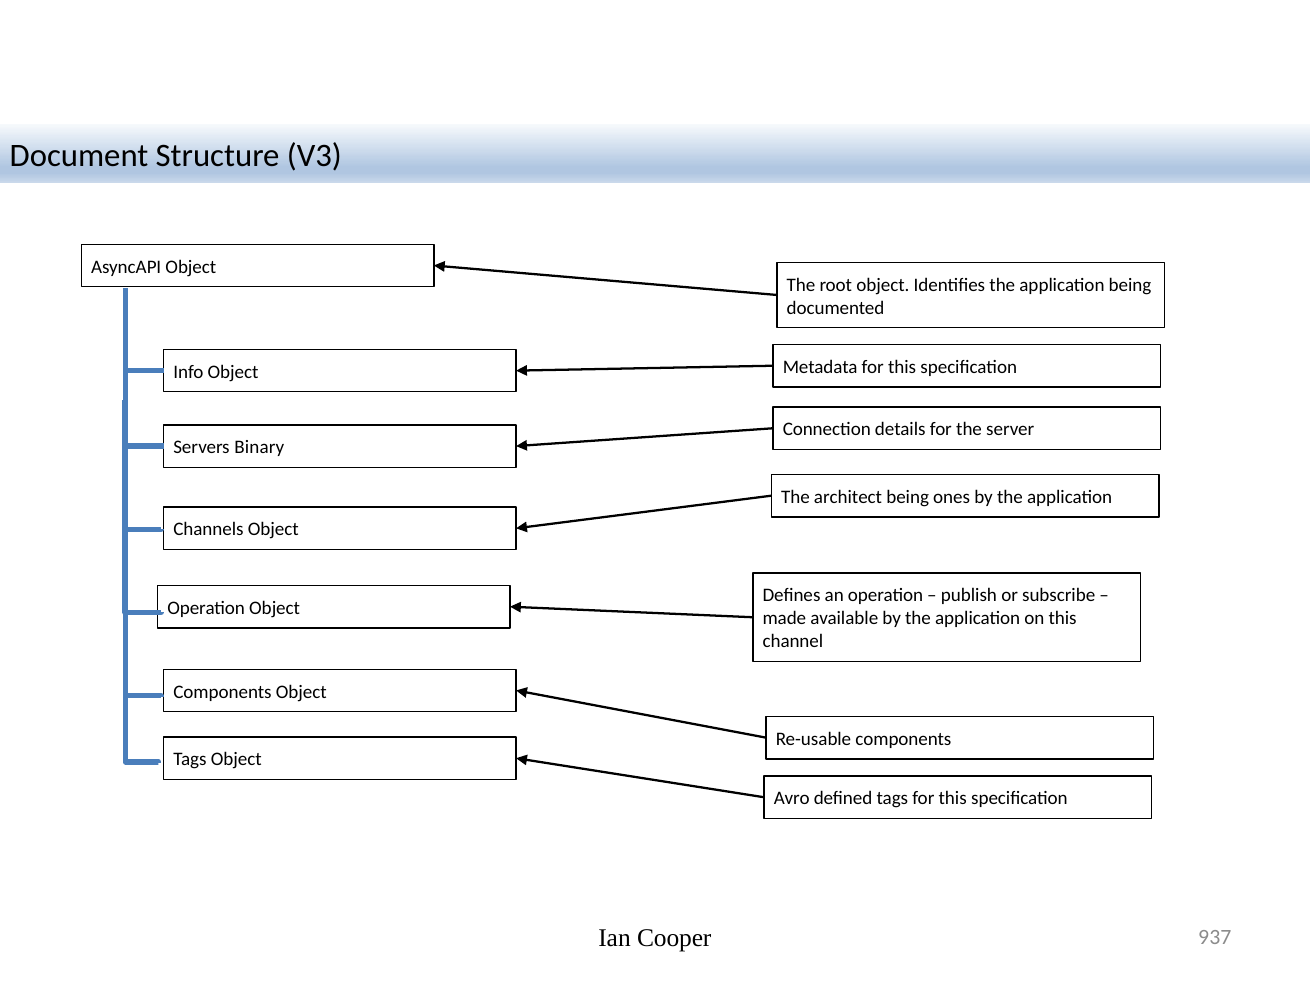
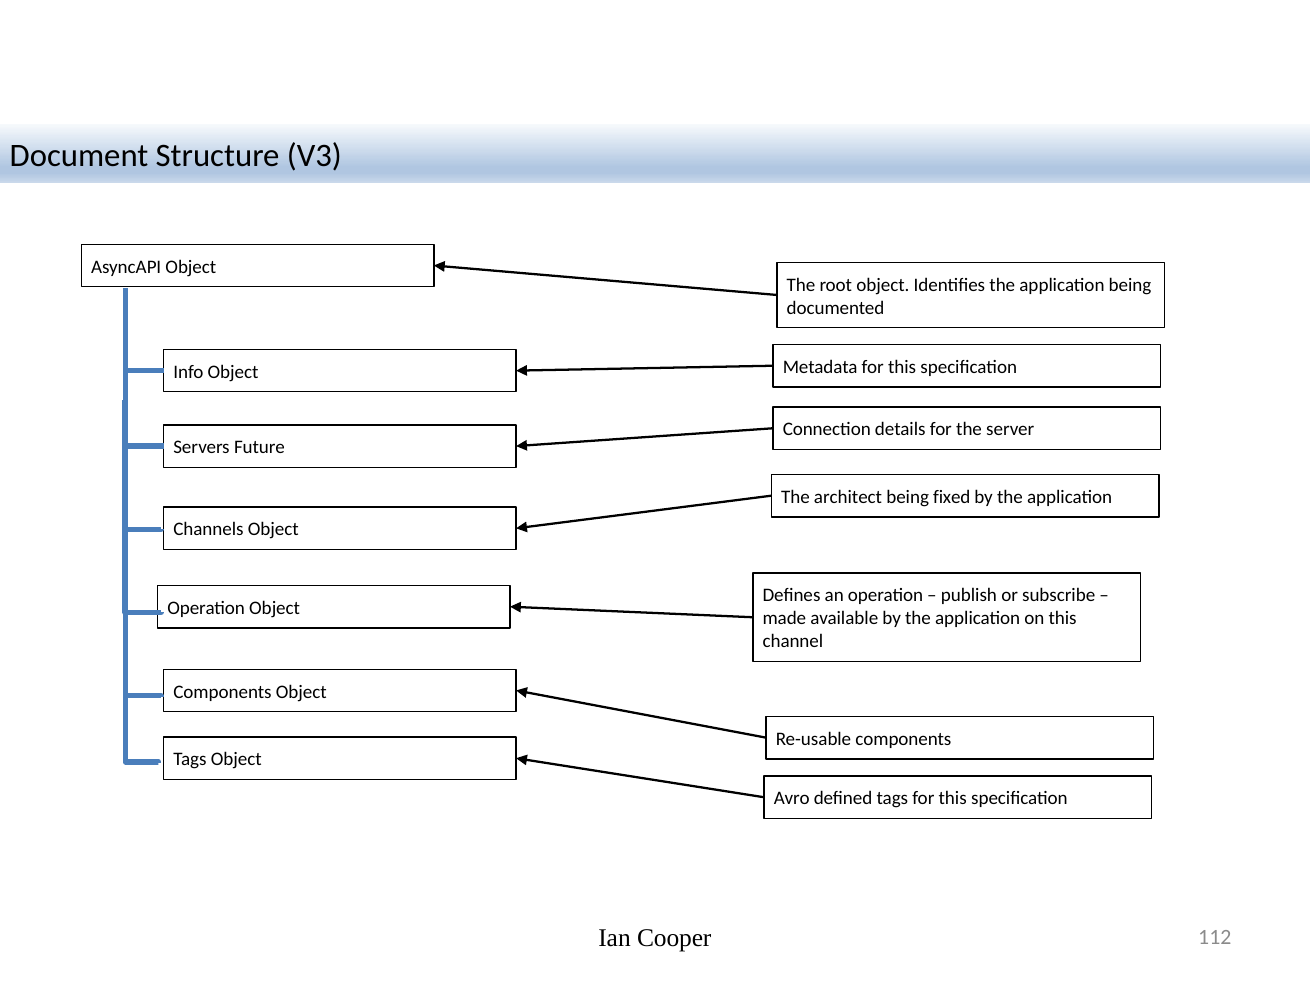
Binary: Binary -> Future
ones: ones -> fixed
937: 937 -> 112
